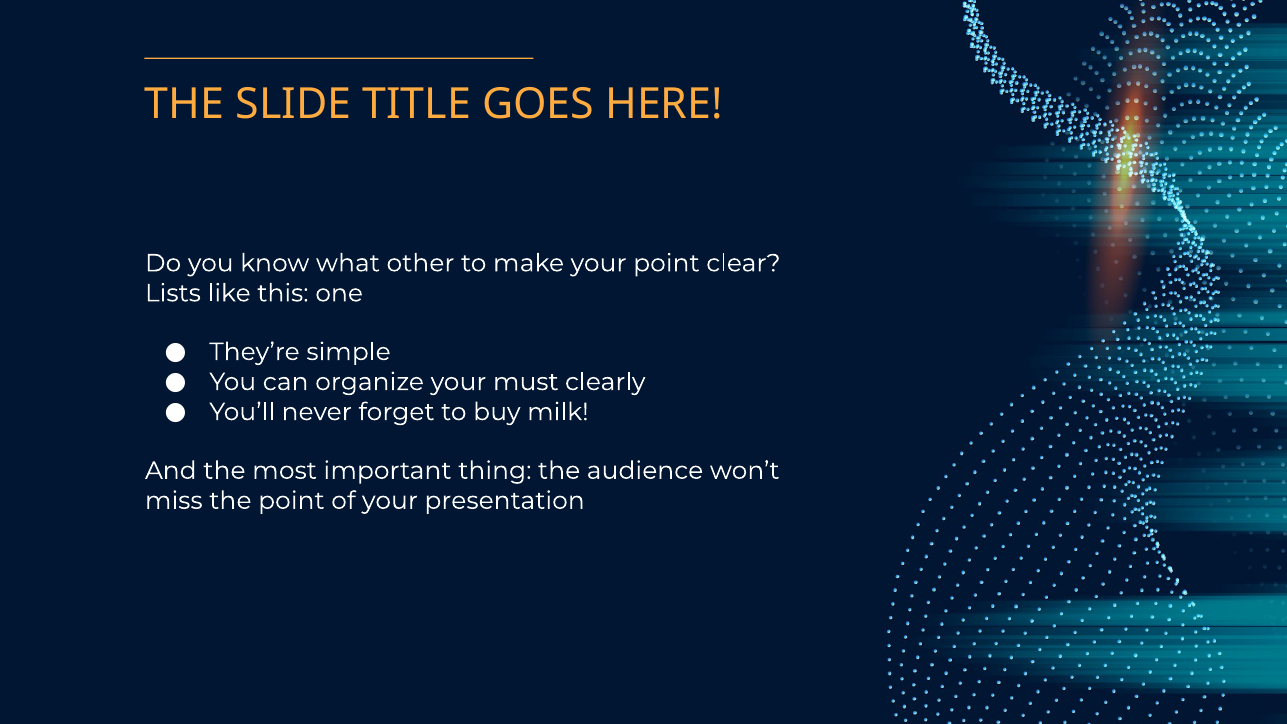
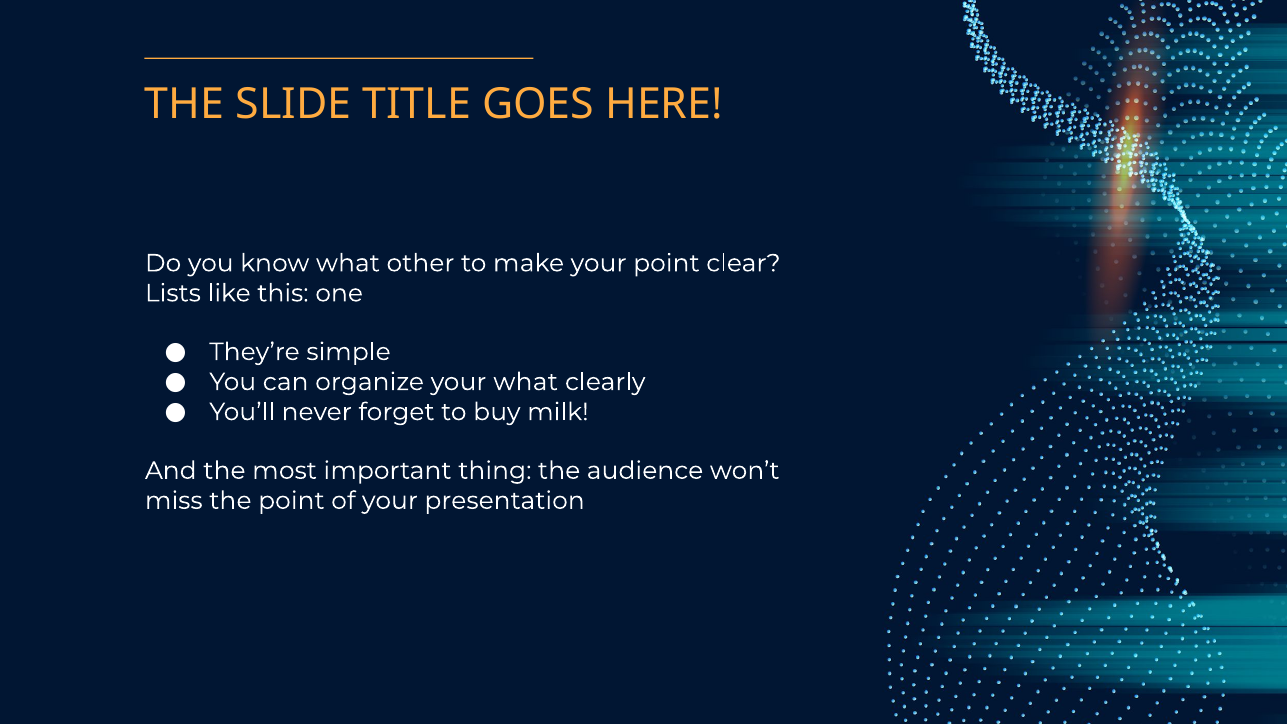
your must: must -> what
